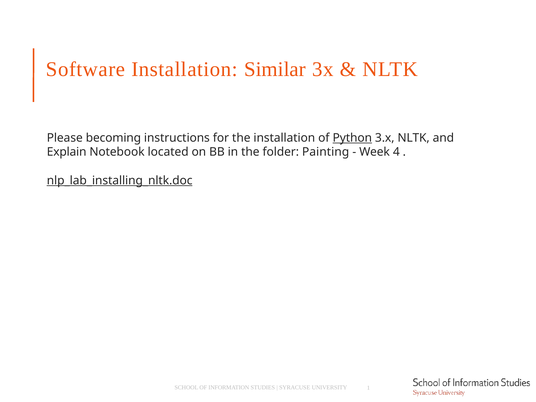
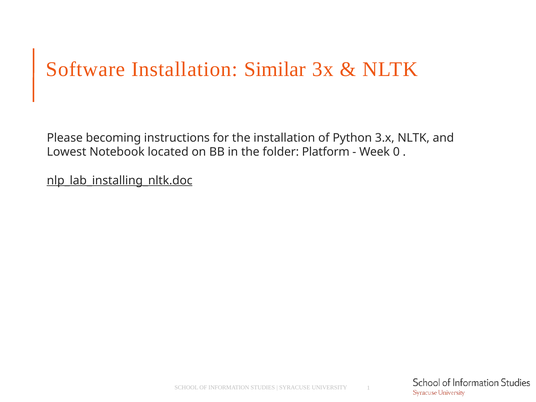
Python underline: present -> none
Explain: Explain -> Lowest
Painting: Painting -> Platform
4: 4 -> 0
